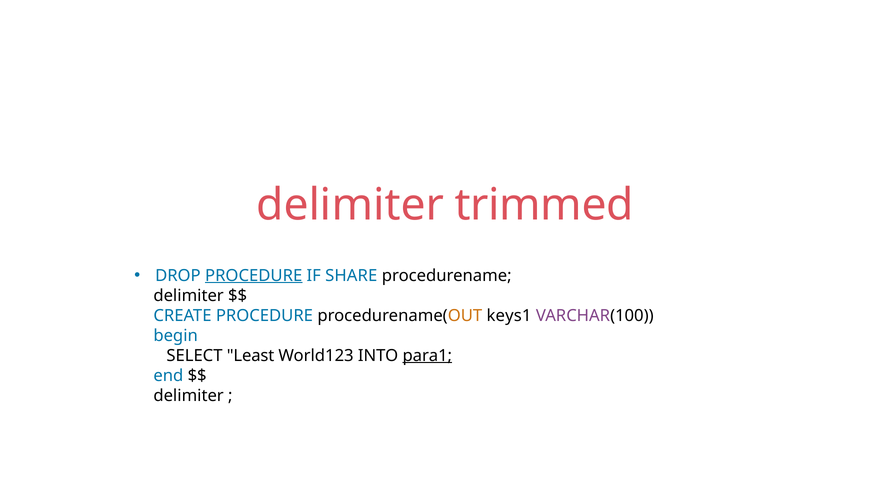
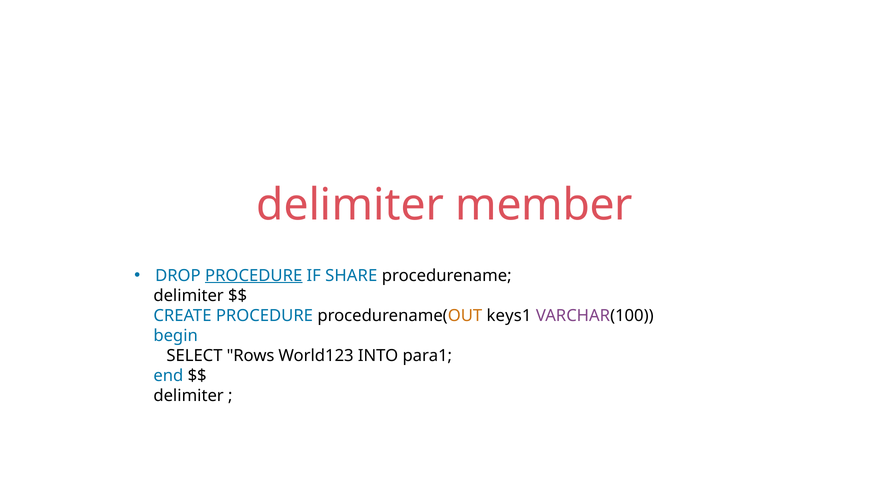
trimmed: trimmed -> member
Least: Least -> Rows
para1 underline: present -> none
